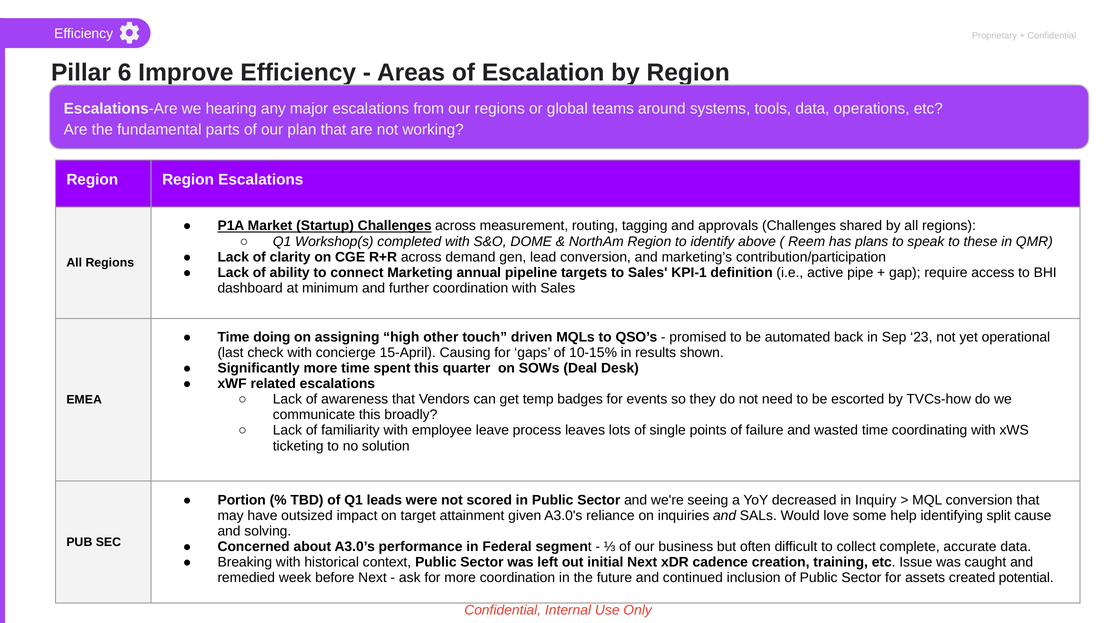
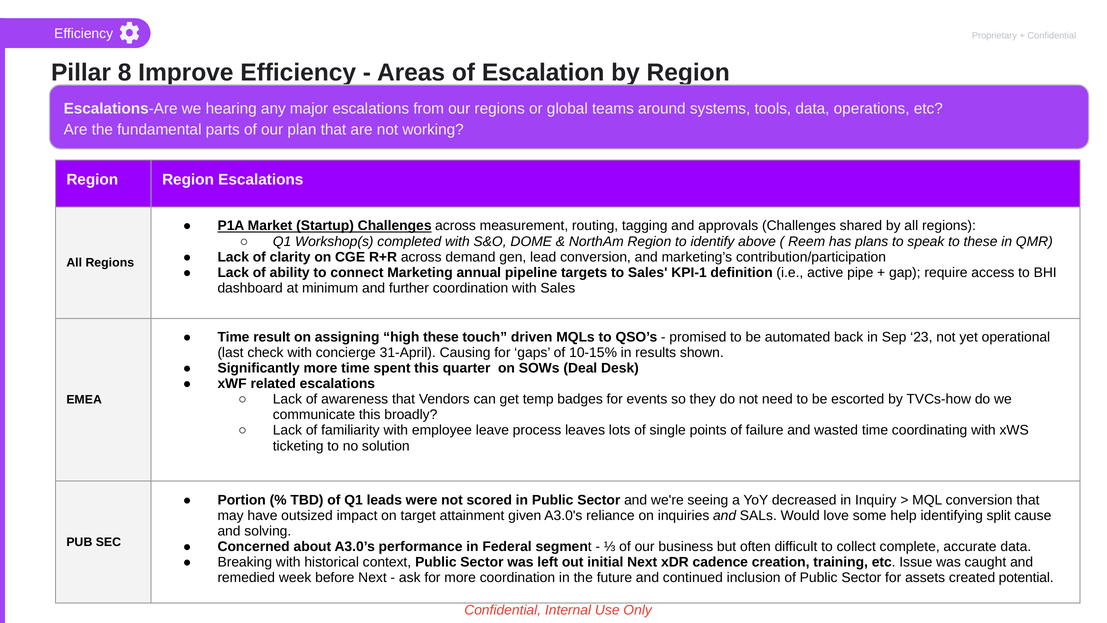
6: 6 -> 8
doing: doing -> result
high other: other -> these
15-April: 15-April -> 31-April
